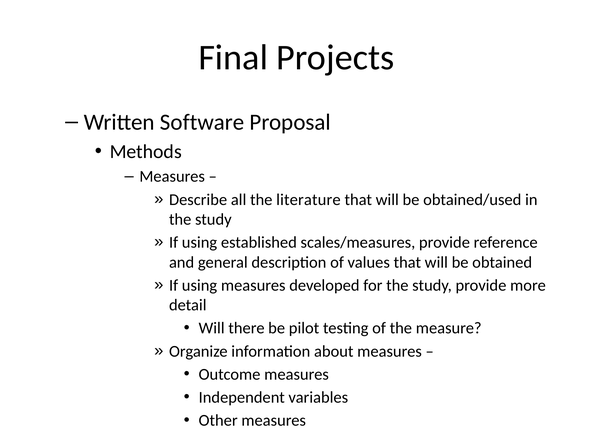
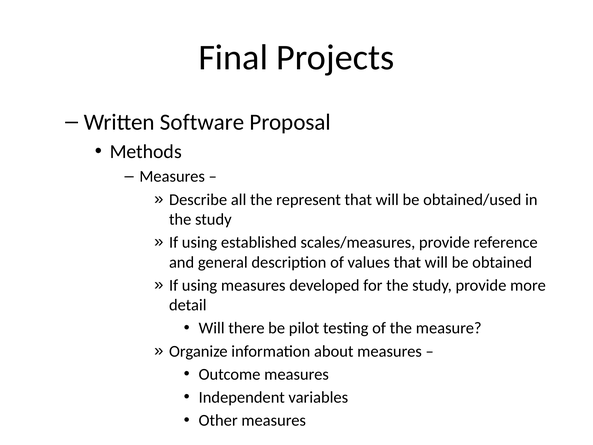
literature: literature -> represent
